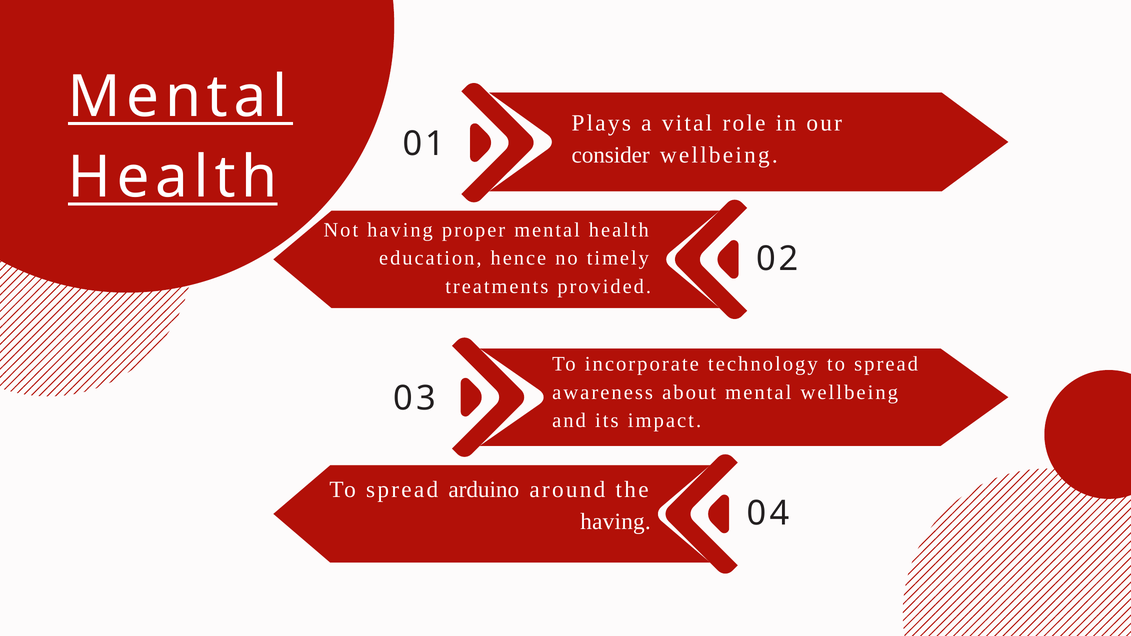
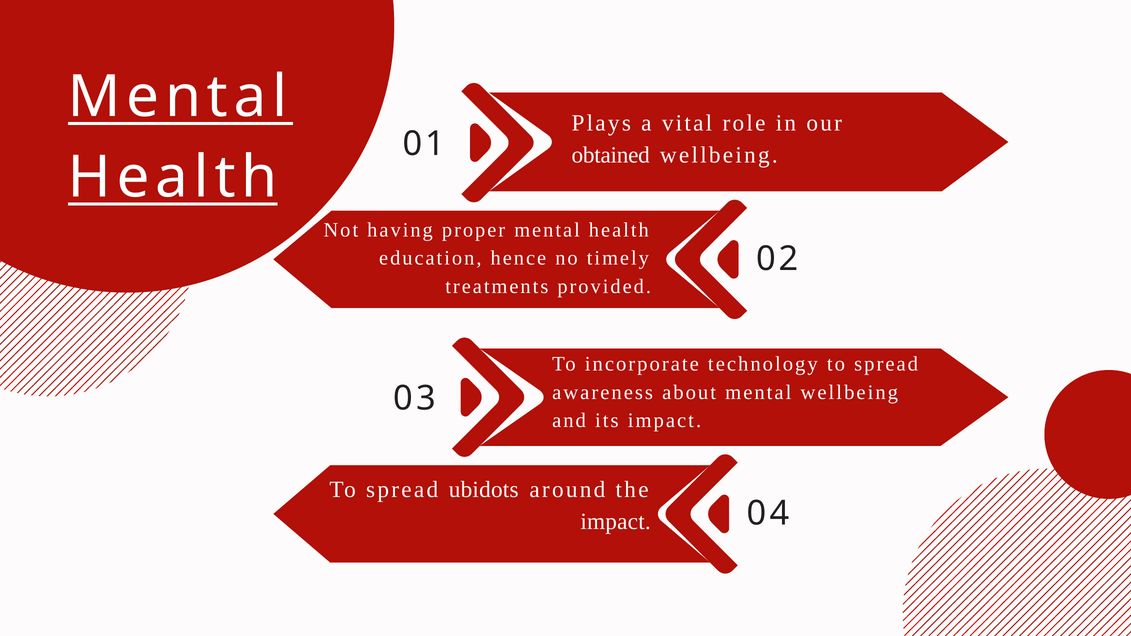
consider: consider -> obtained
arduino: arduino -> ubidots
having at (616, 522): having -> impact
